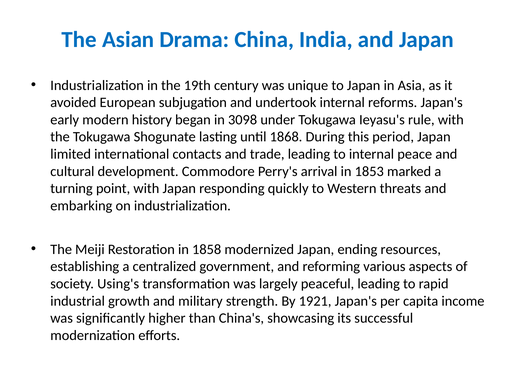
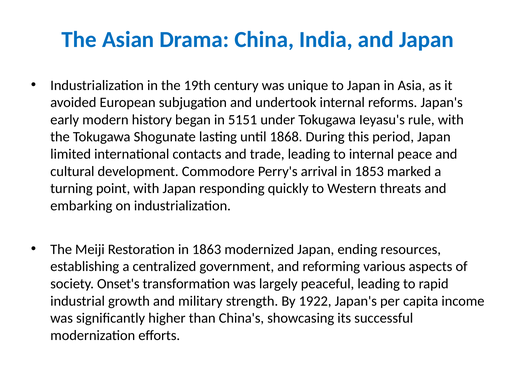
3098: 3098 -> 5151
1858: 1858 -> 1863
Using's: Using's -> Onset's
1921: 1921 -> 1922
